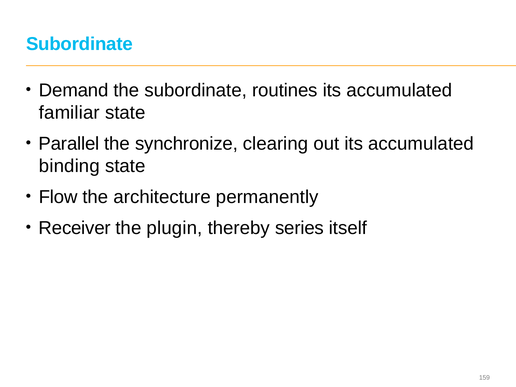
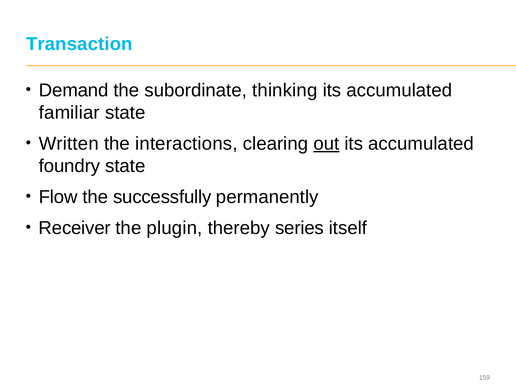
Subordinate at (79, 44): Subordinate -> Transaction
routines: routines -> thinking
Parallel: Parallel -> Written
synchronize: synchronize -> interactions
out underline: none -> present
binding: binding -> foundry
architecture: architecture -> successfully
